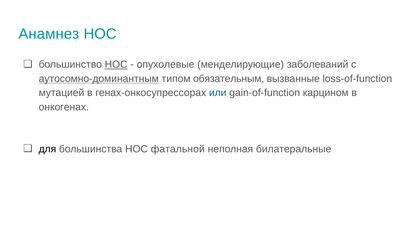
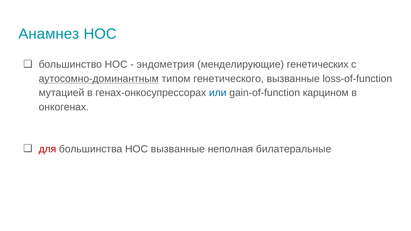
НОС at (116, 65) underline: present -> none
опухолевые: опухолевые -> эндометрия
заболеваний: заболеваний -> генетических
обязательным: обязательным -> генетического
для colour: black -> red
НОС фатальной: фатальной -> вызванные
